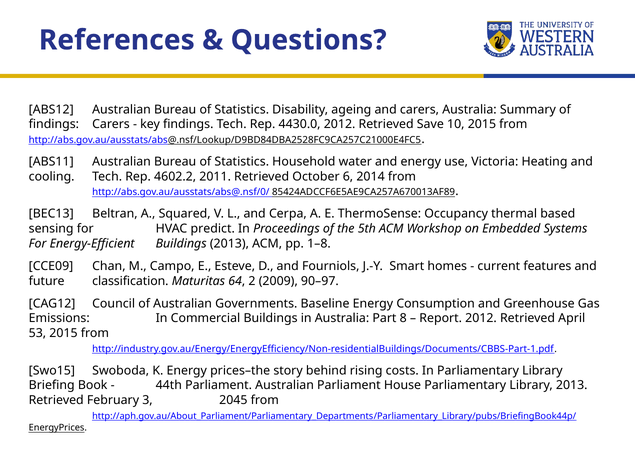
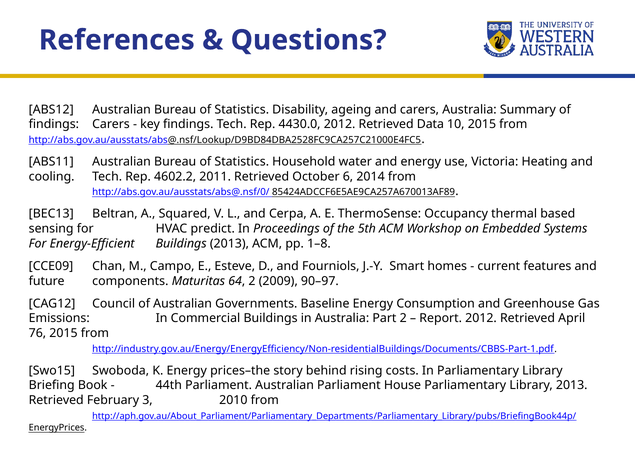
Save: Save -> Data
classification: classification -> components
Part 8: 8 -> 2
53: 53 -> 76
2045: 2045 -> 2010
